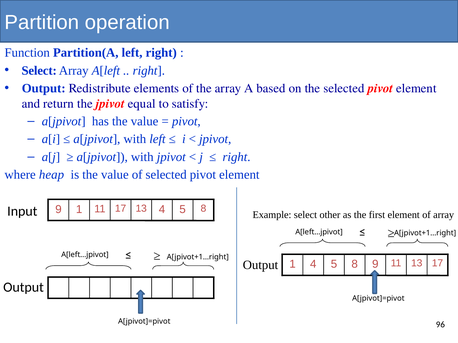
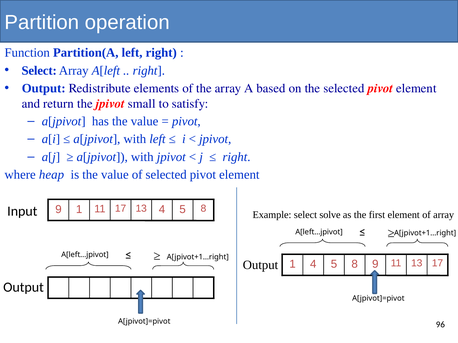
equal: equal -> small
other: other -> solve
